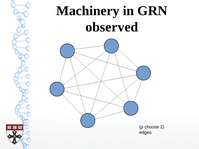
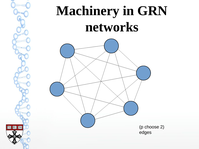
observed: observed -> networks
